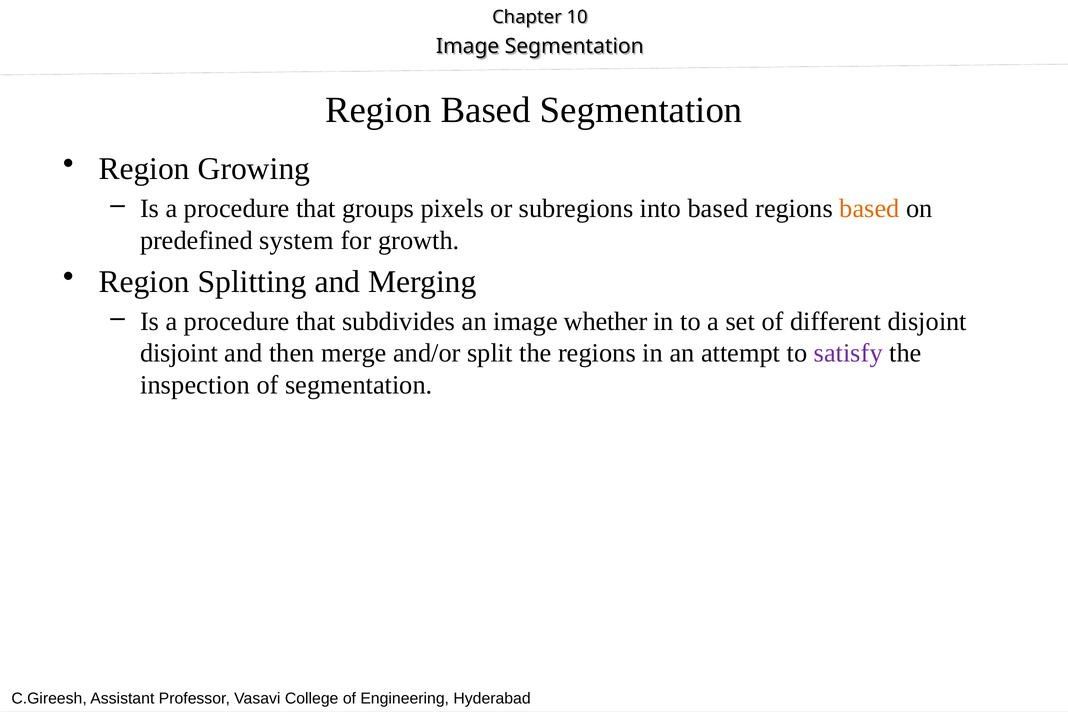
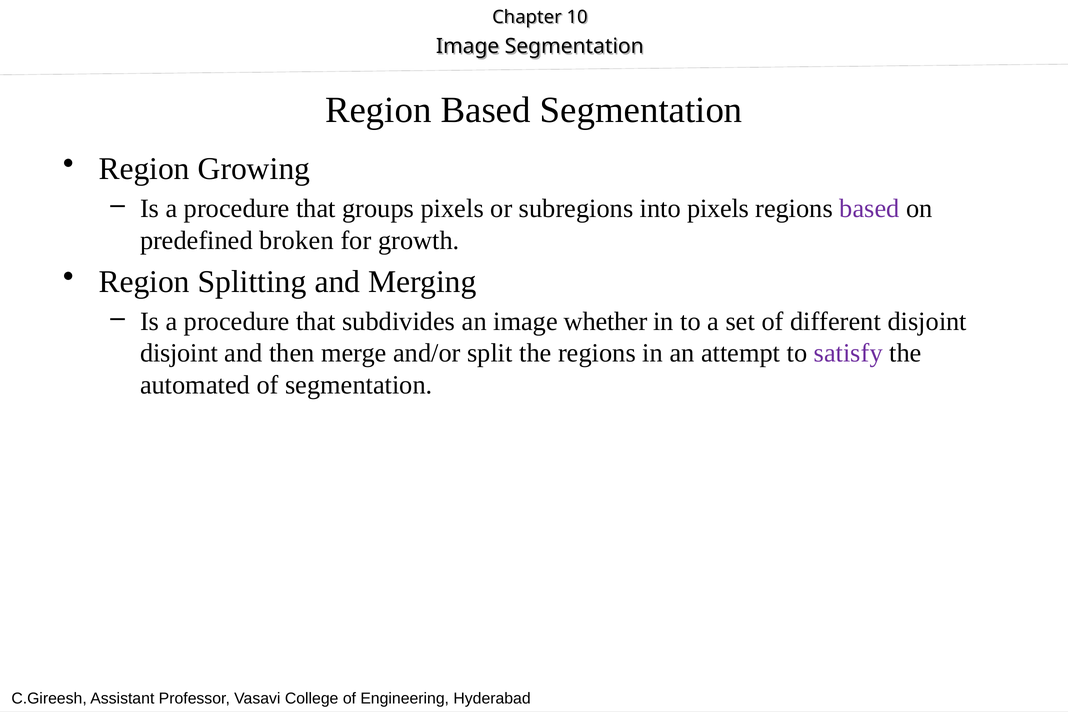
into based: based -> pixels
based at (870, 209) colour: orange -> purple
system: system -> broken
inspection: inspection -> automated
